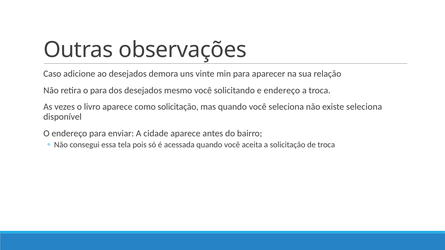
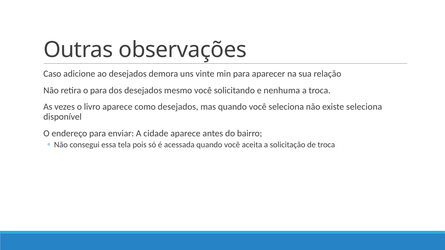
e endereço: endereço -> nenhuma
como solicitação: solicitação -> desejados
